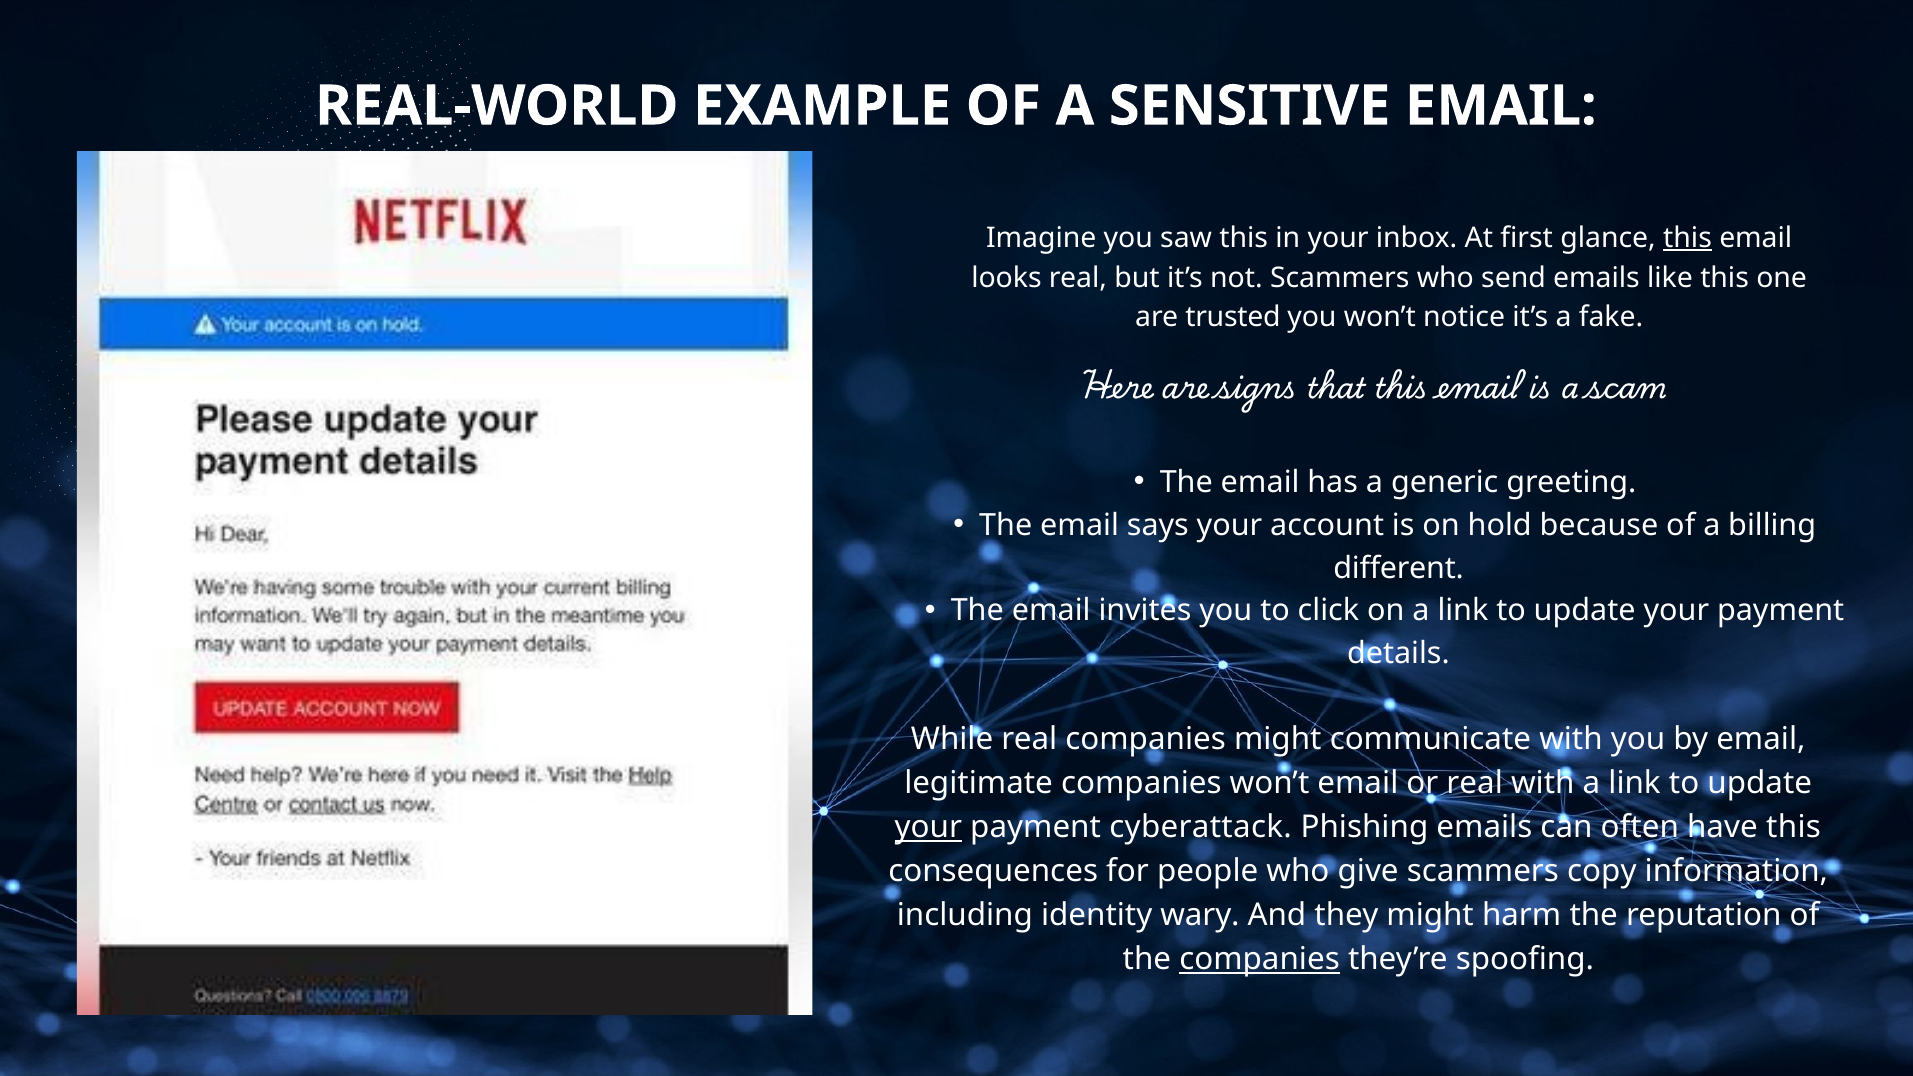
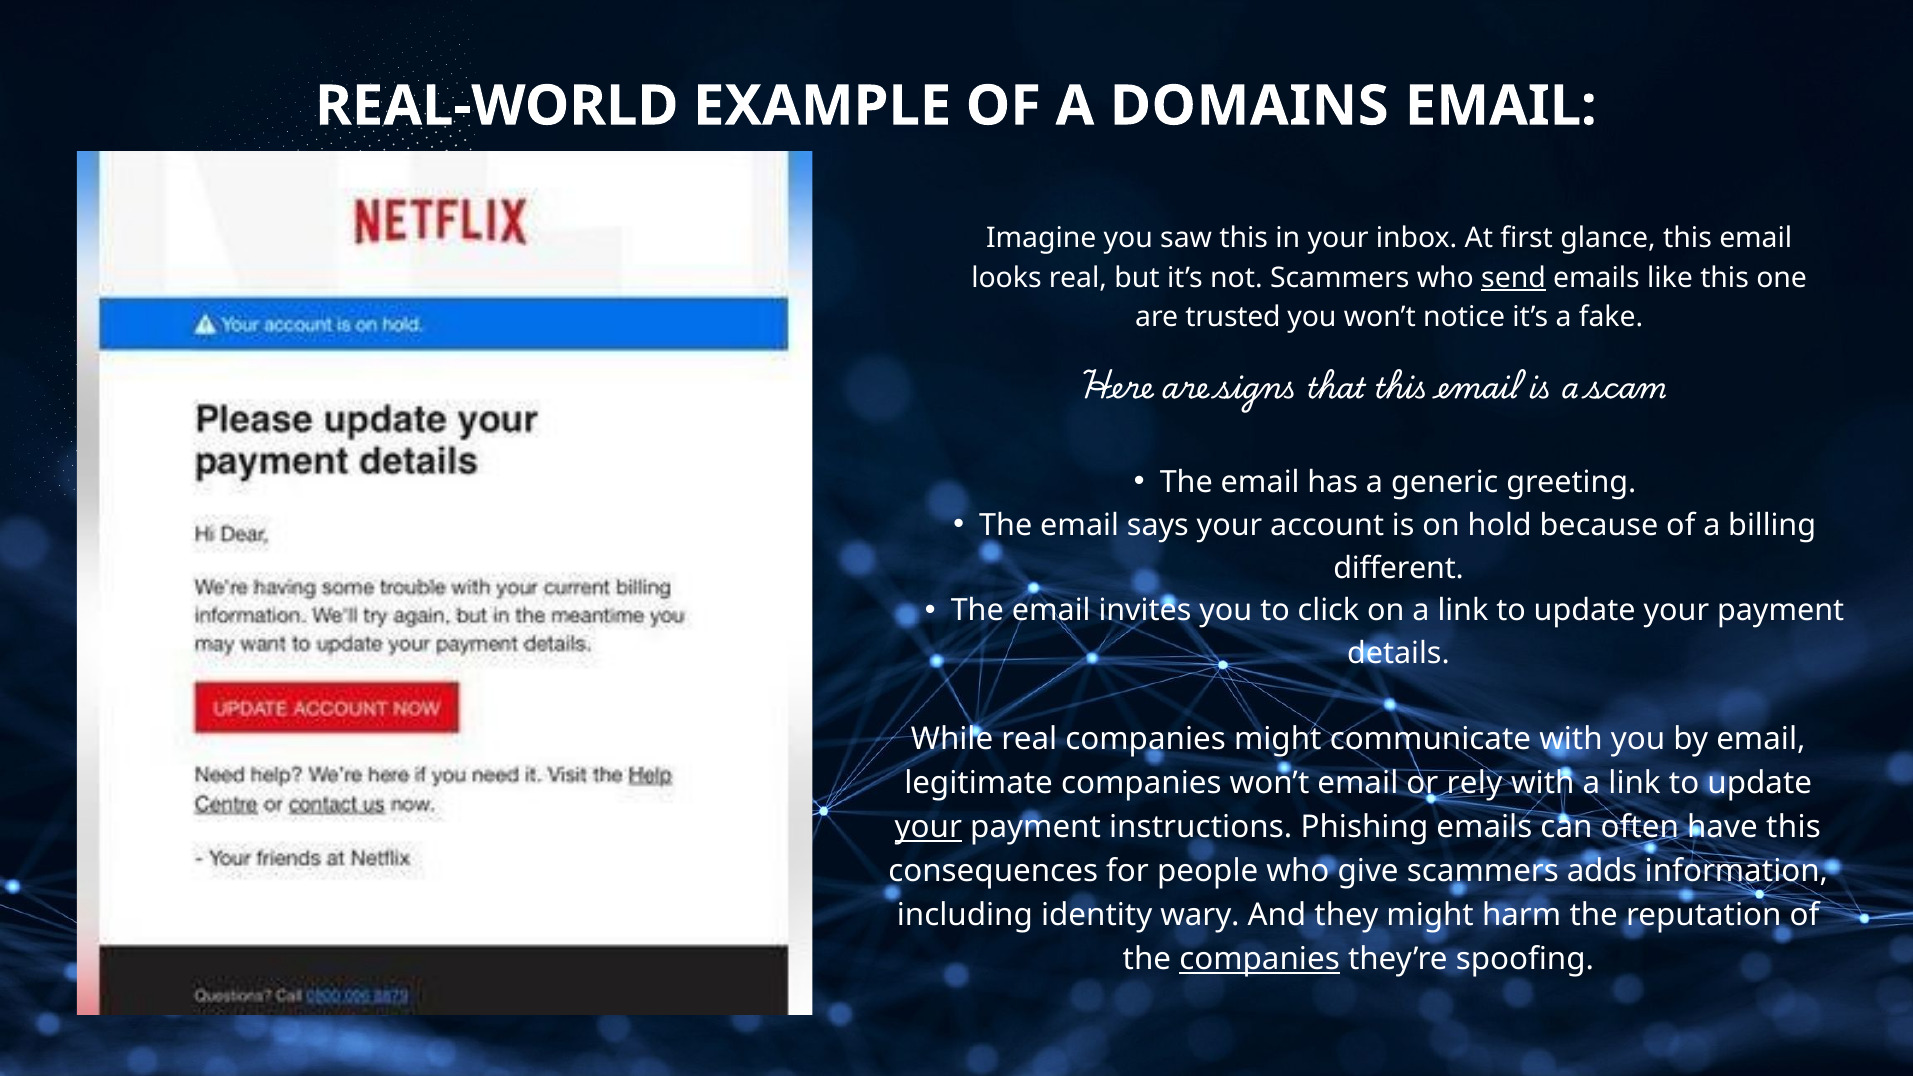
SENSITIVE: SENSITIVE -> DOMAINS
this at (1688, 238) underline: present -> none
send underline: none -> present
or real: real -> rely
cyberattack: cyberattack -> instructions
copy: copy -> adds
